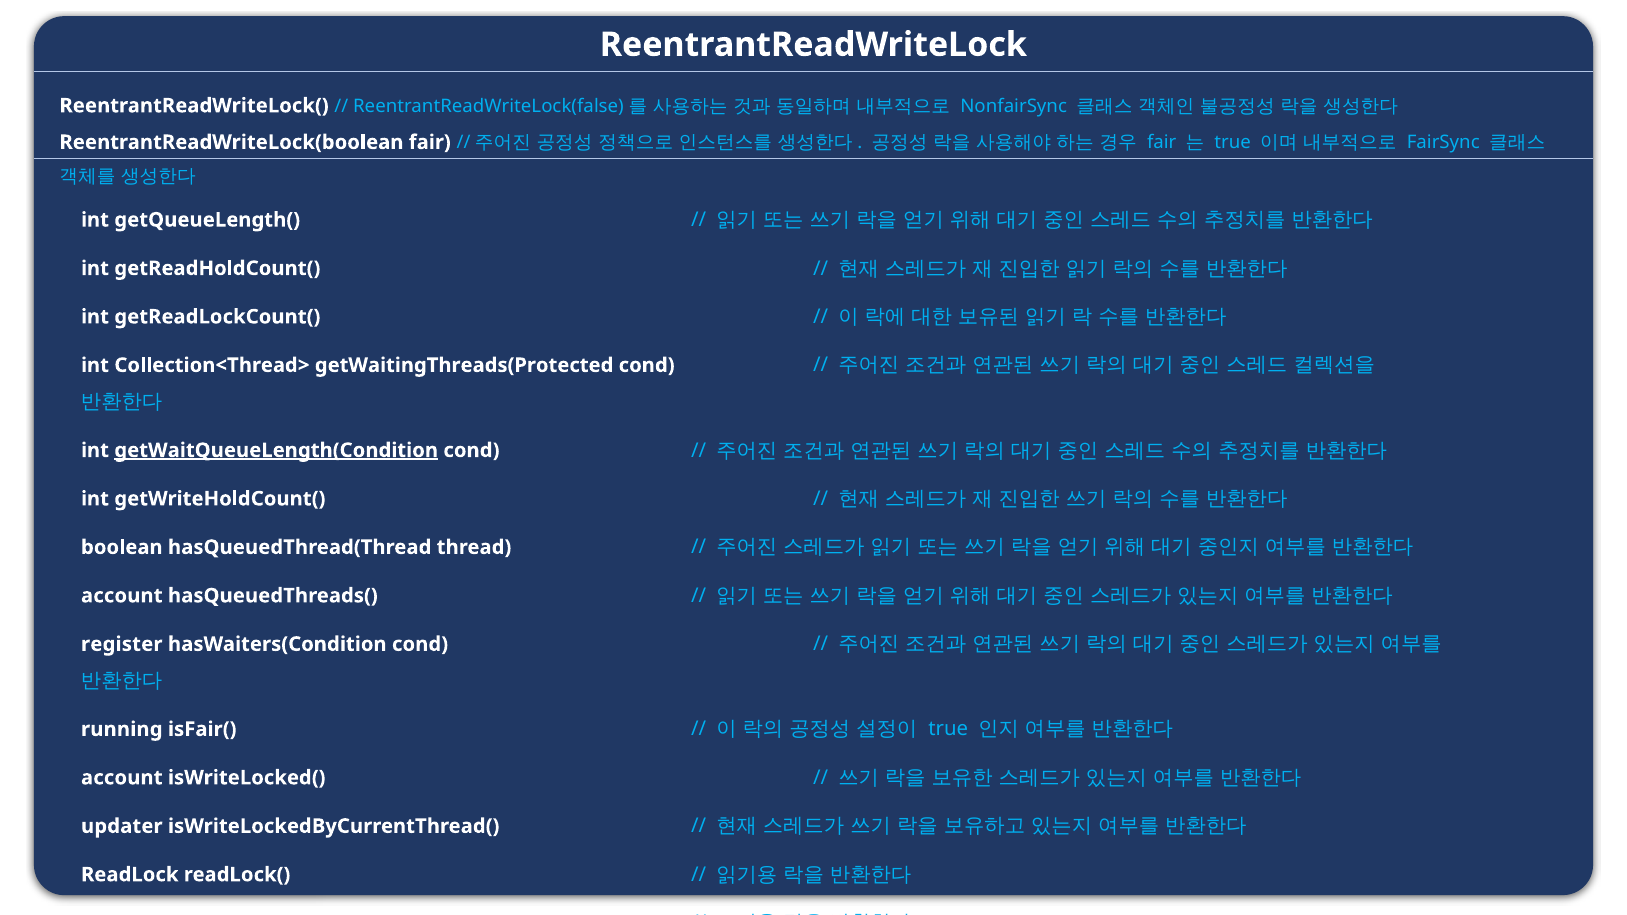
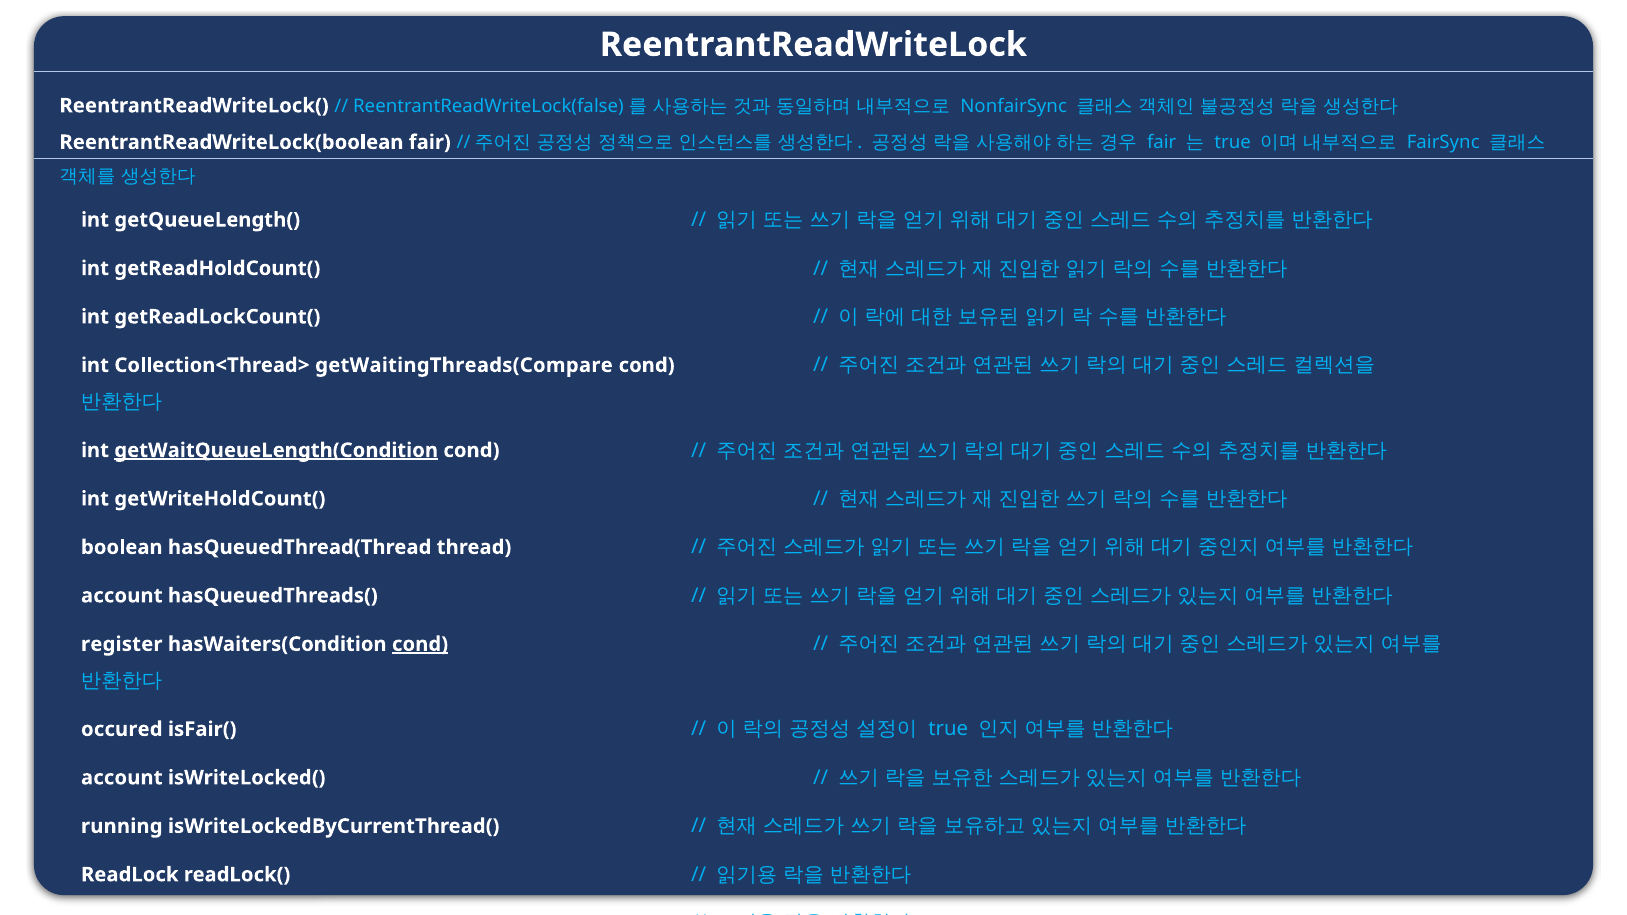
getWaitingThreads(Protected: getWaitingThreads(Protected -> getWaitingThreads(Compare
cond at (420, 644) underline: none -> present
running: running -> occured
updater: updater -> running
